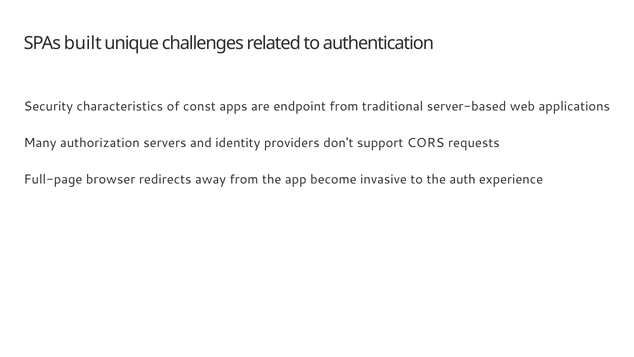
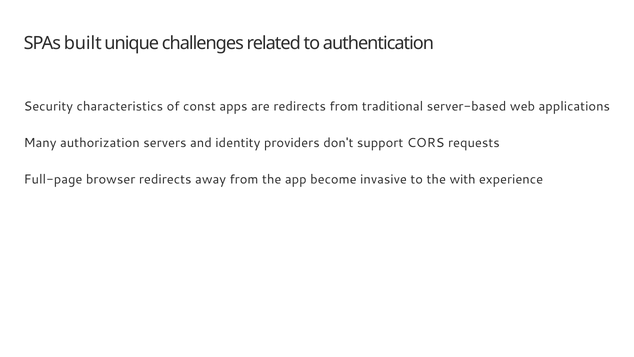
are endpoint: endpoint -> redirects
auth: auth -> with
